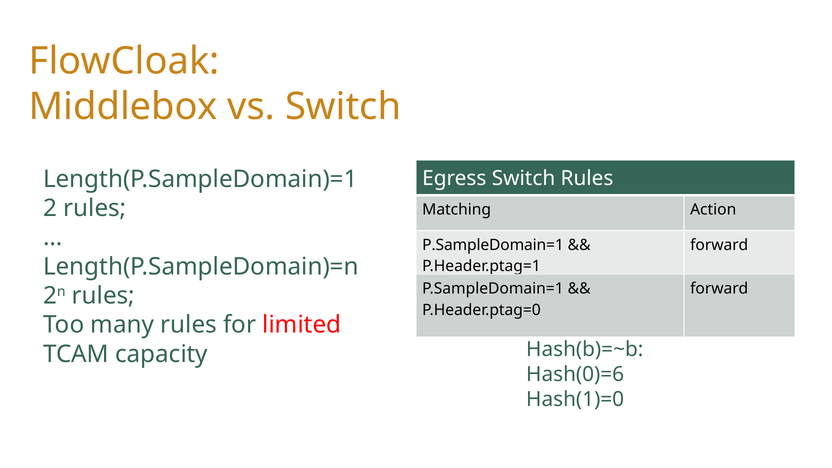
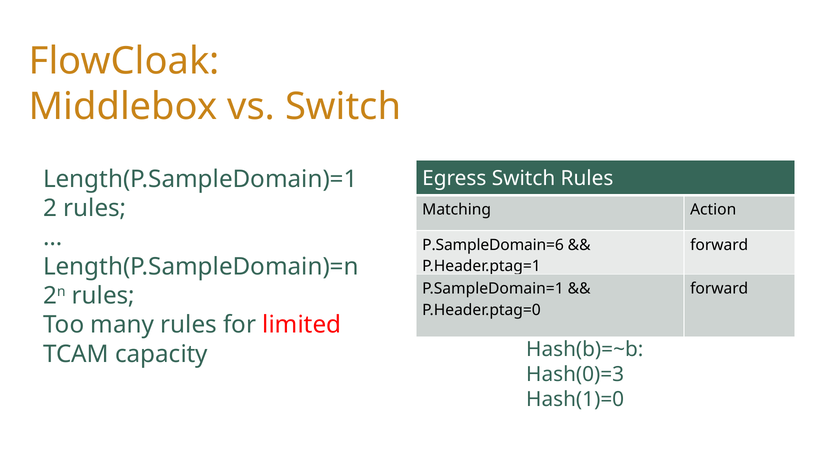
P.SampleDomain=1 at (493, 245): P.SampleDomain=1 -> P.SampleDomain=6
Hash(0)=6: Hash(0)=6 -> Hash(0)=3
